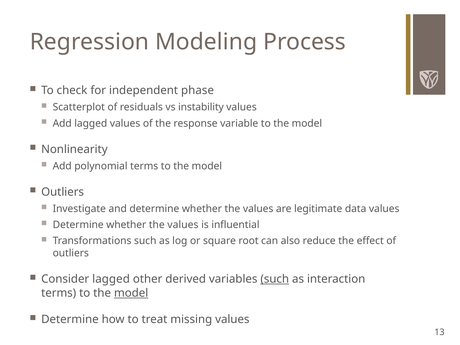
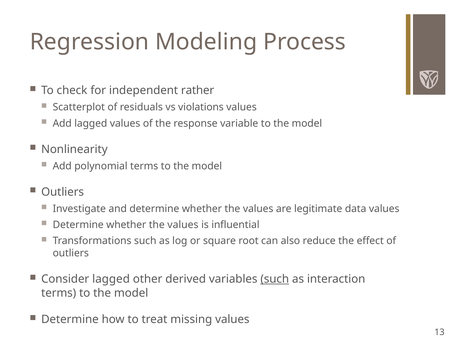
phase: phase -> rather
instability: instability -> violations
model at (131, 293) underline: present -> none
